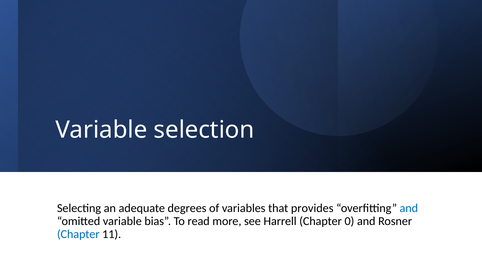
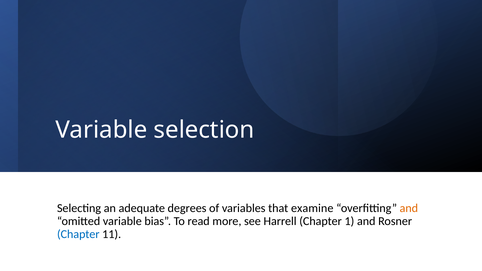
provides: provides -> examine
and at (409, 208) colour: blue -> orange
0: 0 -> 1
